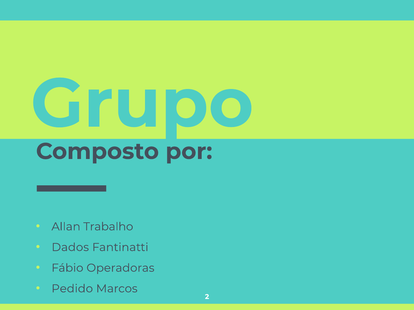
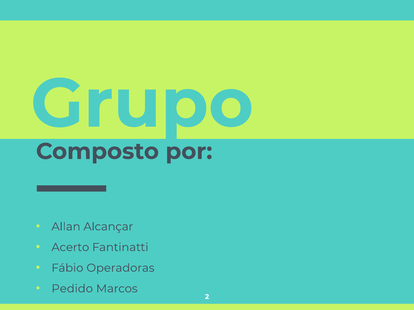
Trabalho: Trabalho -> Alcançar
Dados: Dados -> Acerto
